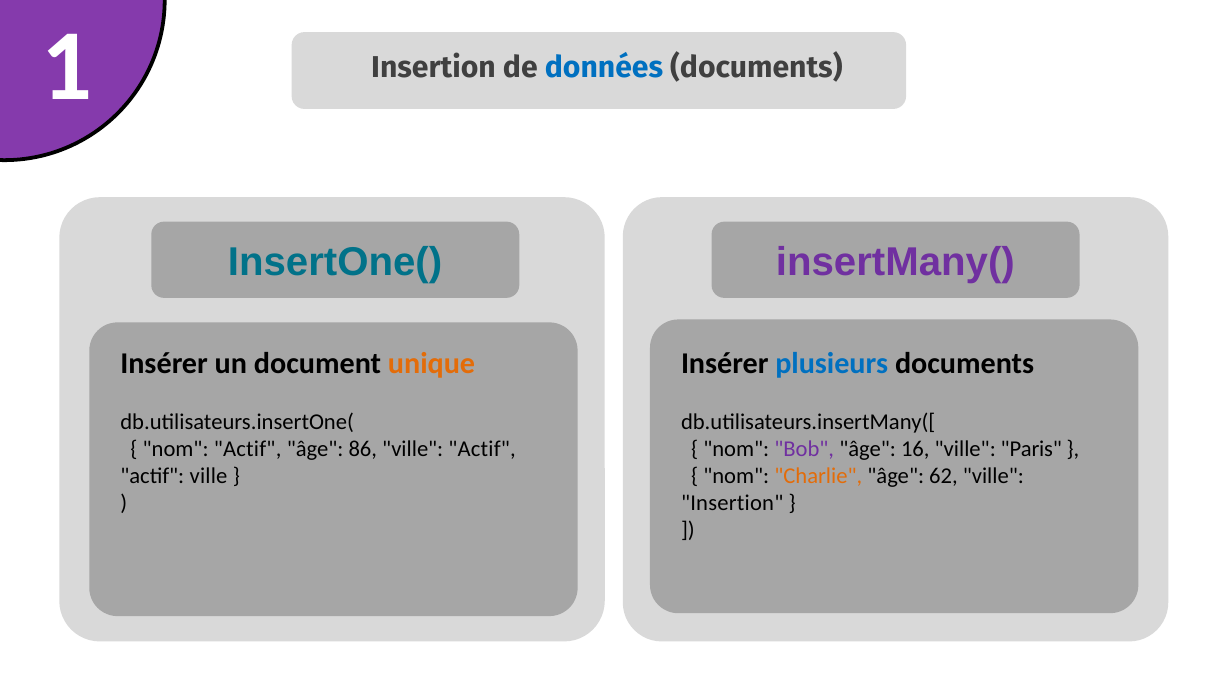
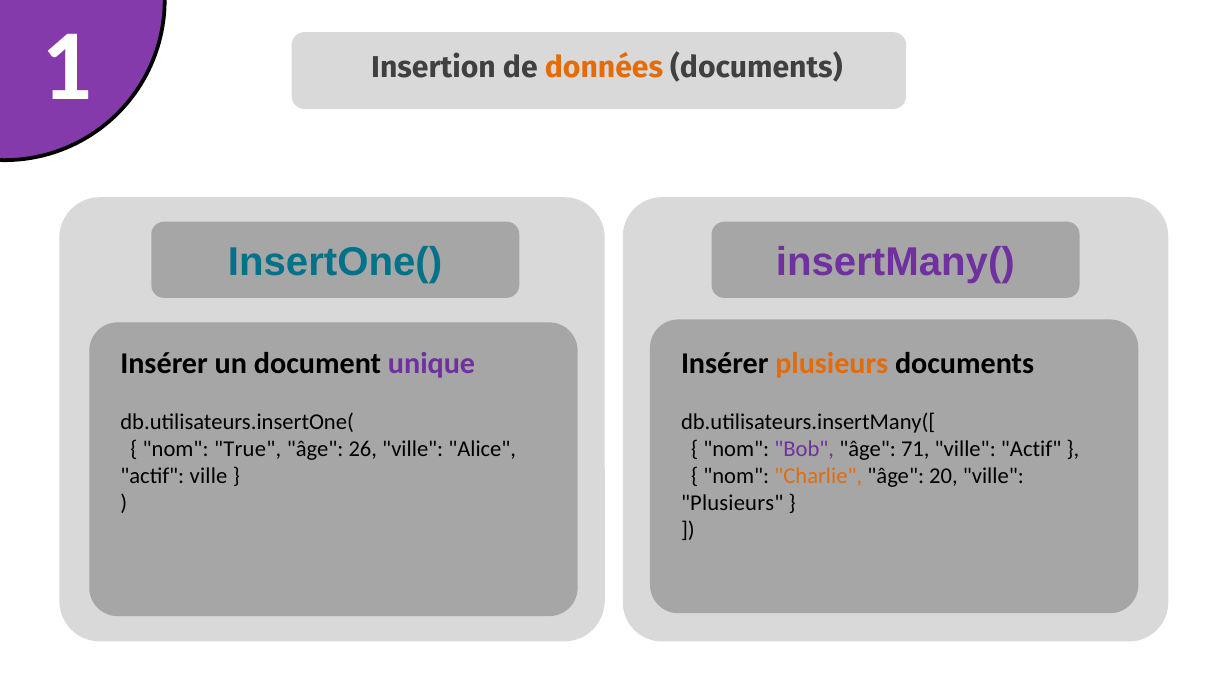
données colour: blue -> orange
unique colour: orange -> purple
plusieurs at (832, 364) colour: blue -> orange
nom Actif: Actif -> True
86: 86 -> 26
ville Actif: Actif -> Alice
16: 16 -> 71
ville Paris: Paris -> Actif
62: 62 -> 20
Insertion at (732, 503): Insertion -> Plusieurs
